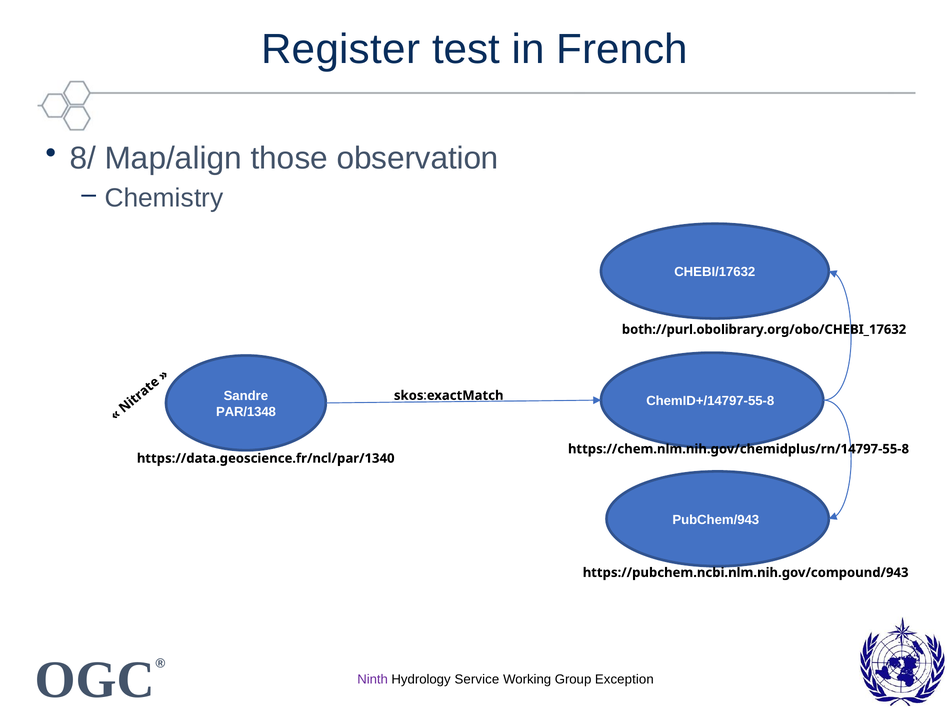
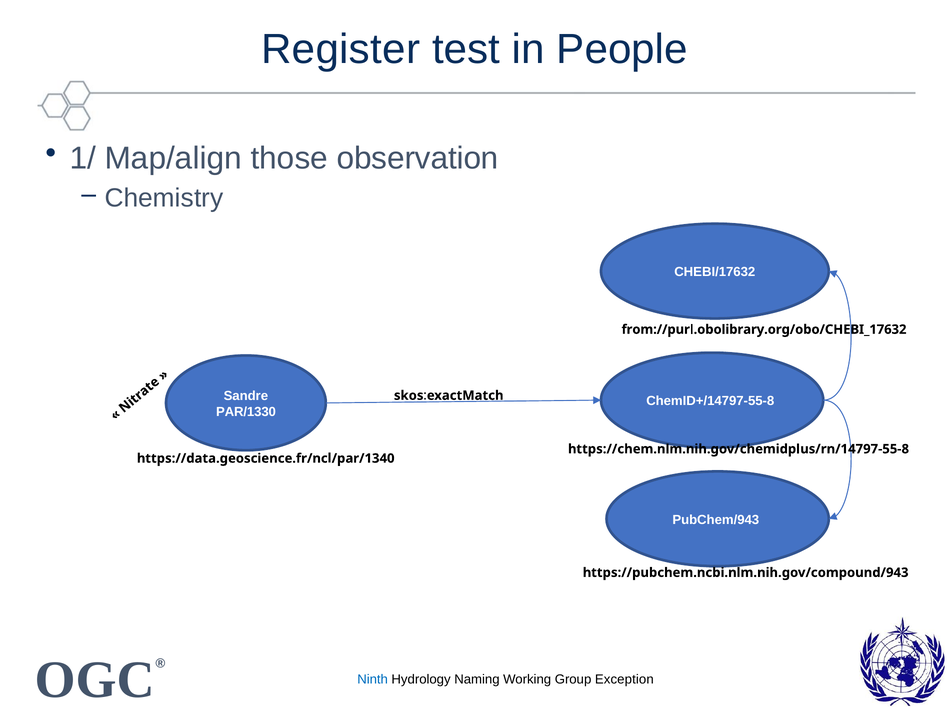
French: French -> People
8/: 8/ -> 1/
both://purl.obolibrary.org/obo/CHEBI_17632: both://purl.obolibrary.org/obo/CHEBI_17632 -> from://purl.obolibrary.org/obo/CHEBI_17632
PAR/1348: PAR/1348 -> PAR/1330
Ninth colour: purple -> blue
Service: Service -> Naming
